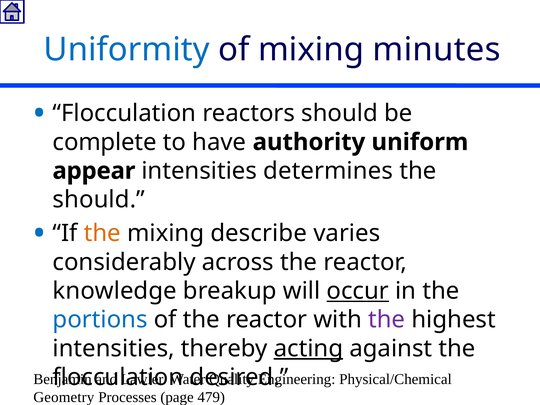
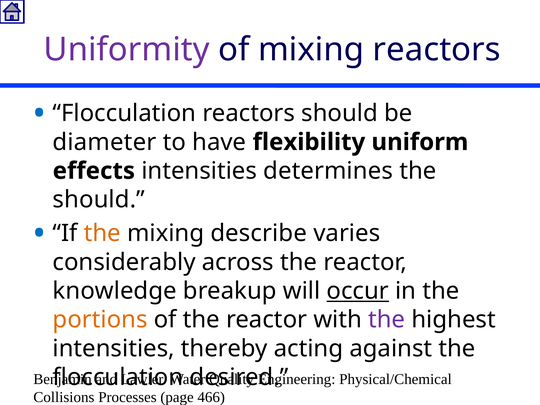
Uniformity colour: blue -> purple
mixing minutes: minutes -> reactors
complete: complete -> diameter
authority: authority -> flexibility
appear: appear -> effects
portions colour: blue -> orange
acting underline: present -> none
Geometry: Geometry -> Collisions
479: 479 -> 466
